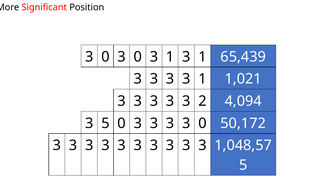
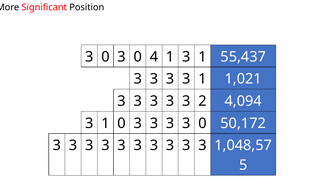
0 3 0 3: 3 -> 4
65,439: 65,439 -> 55,437
5 at (105, 123): 5 -> 1
